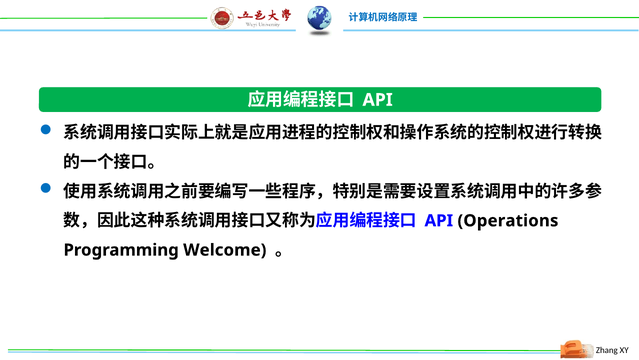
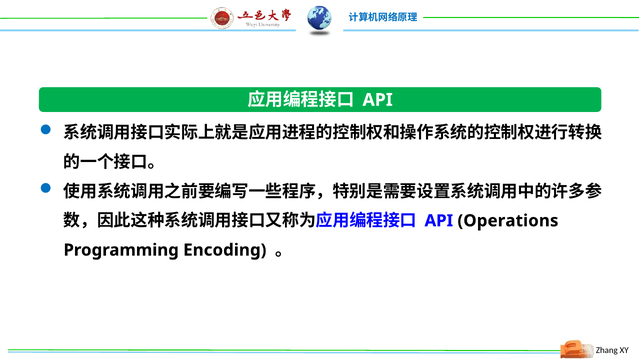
Welcome: Welcome -> Encoding
